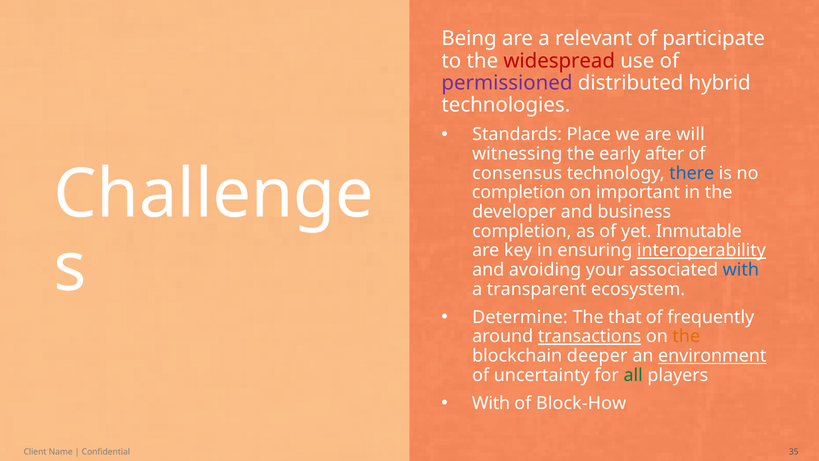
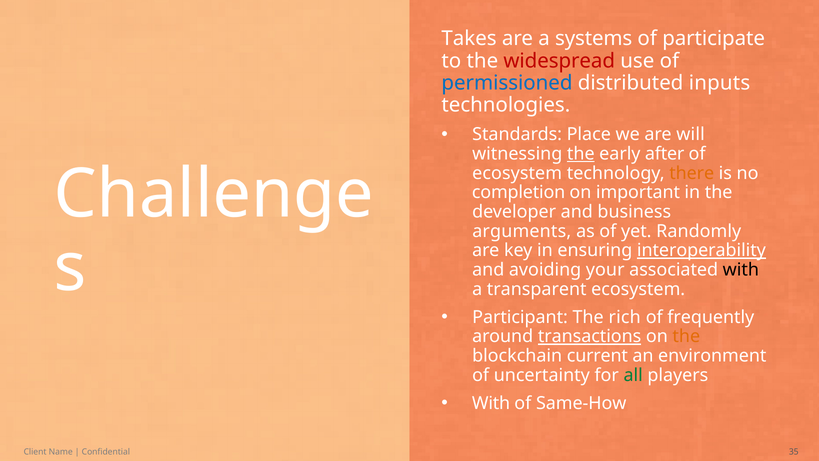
Being: Being -> Takes
relevant: relevant -> systems
permissioned colour: purple -> blue
hybrid: hybrid -> inputs
the at (581, 154) underline: none -> present
consensus at (517, 173): consensus -> ecosystem
there colour: blue -> orange
completion at (522, 231): completion -> arguments
Inmutable: Inmutable -> Randomly
with at (741, 270) colour: blue -> black
Determine: Determine -> Participant
that: that -> rich
deeper: deeper -> current
environment underline: present -> none
Block-How: Block-How -> Same-How
